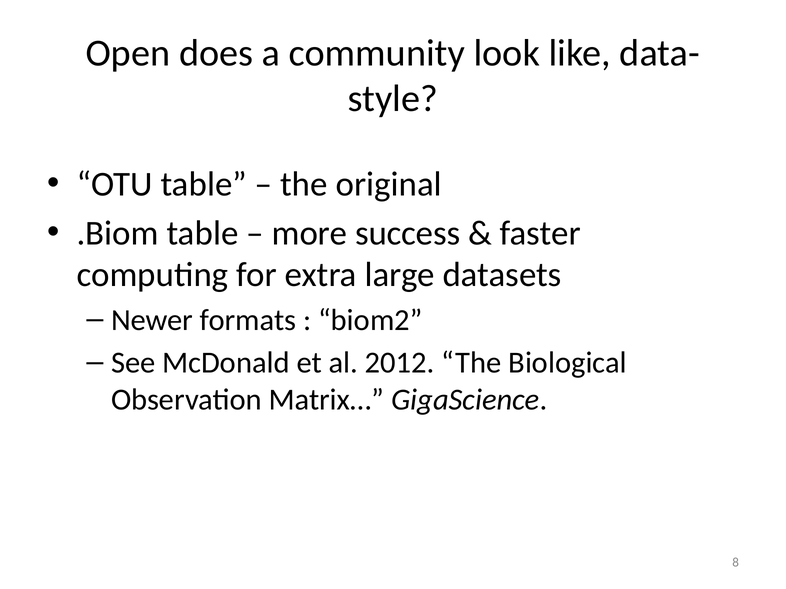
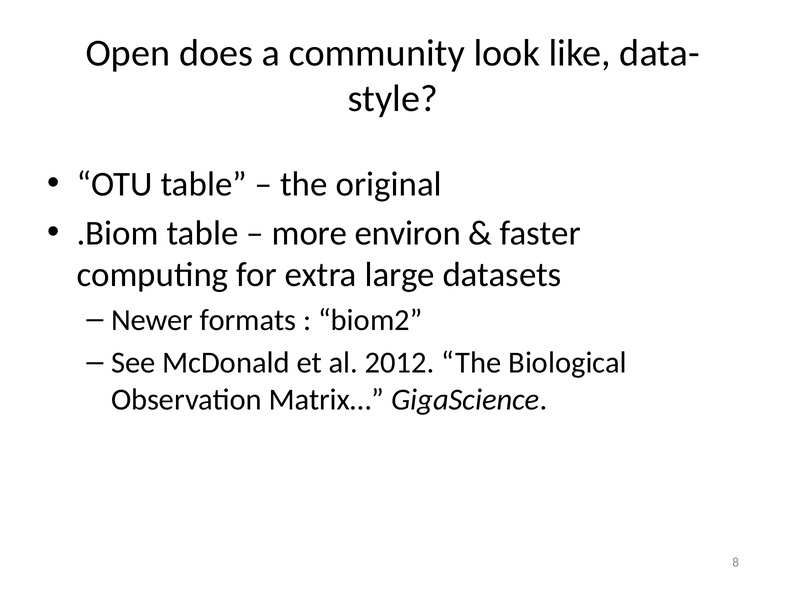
success: success -> environ
